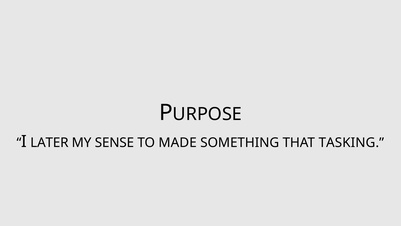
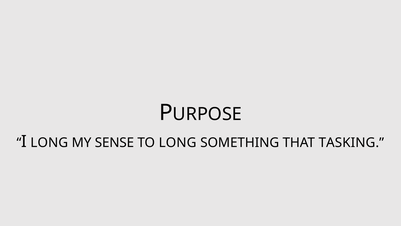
I LATER: LATER -> LONG
TO MADE: MADE -> LONG
